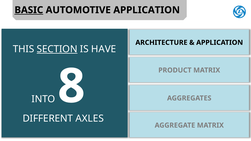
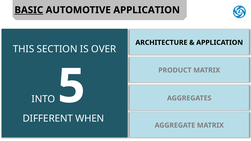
SECTION underline: present -> none
HAVE: HAVE -> OVER
8: 8 -> 5
AXLES: AXLES -> WHEN
